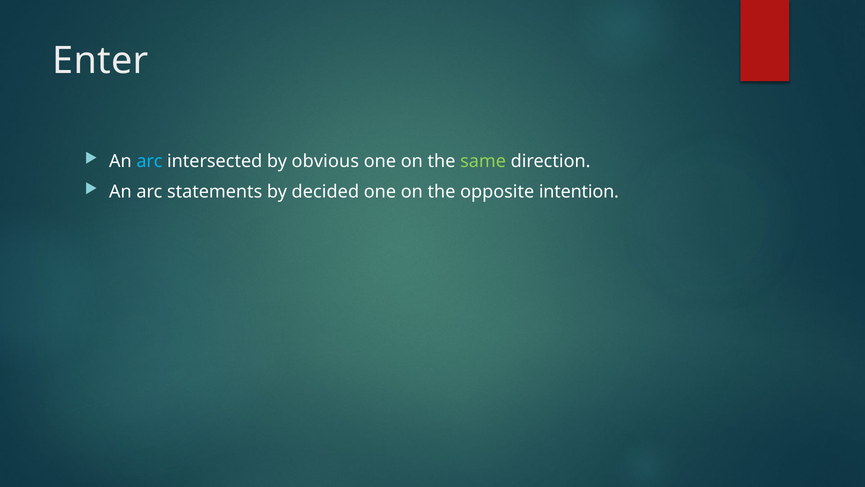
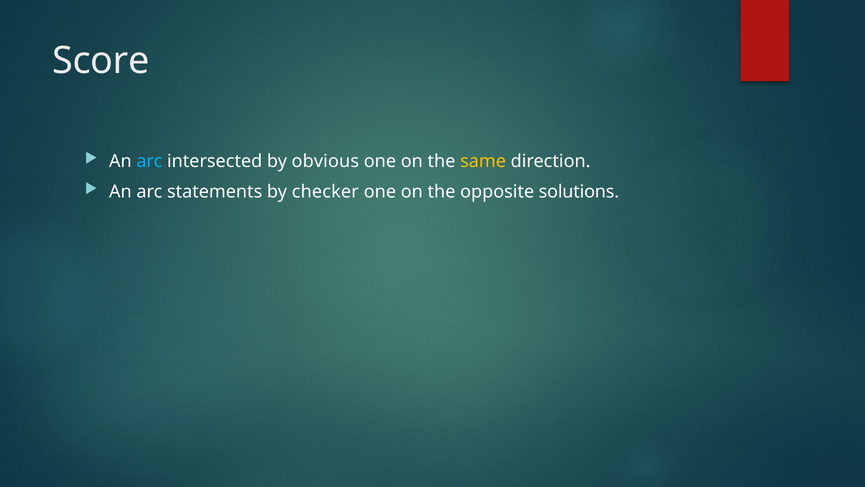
Enter: Enter -> Score
same colour: light green -> yellow
decided: decided -> checker
intention: intention -> solutions
